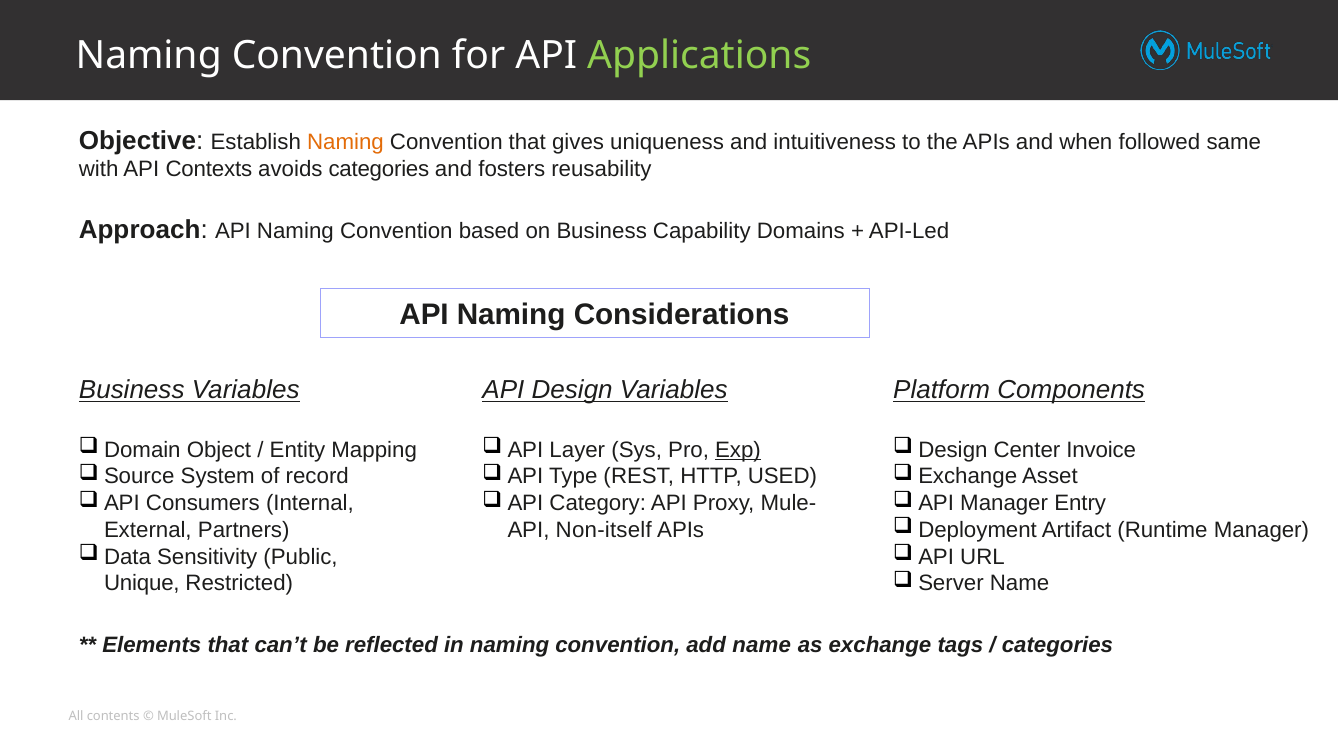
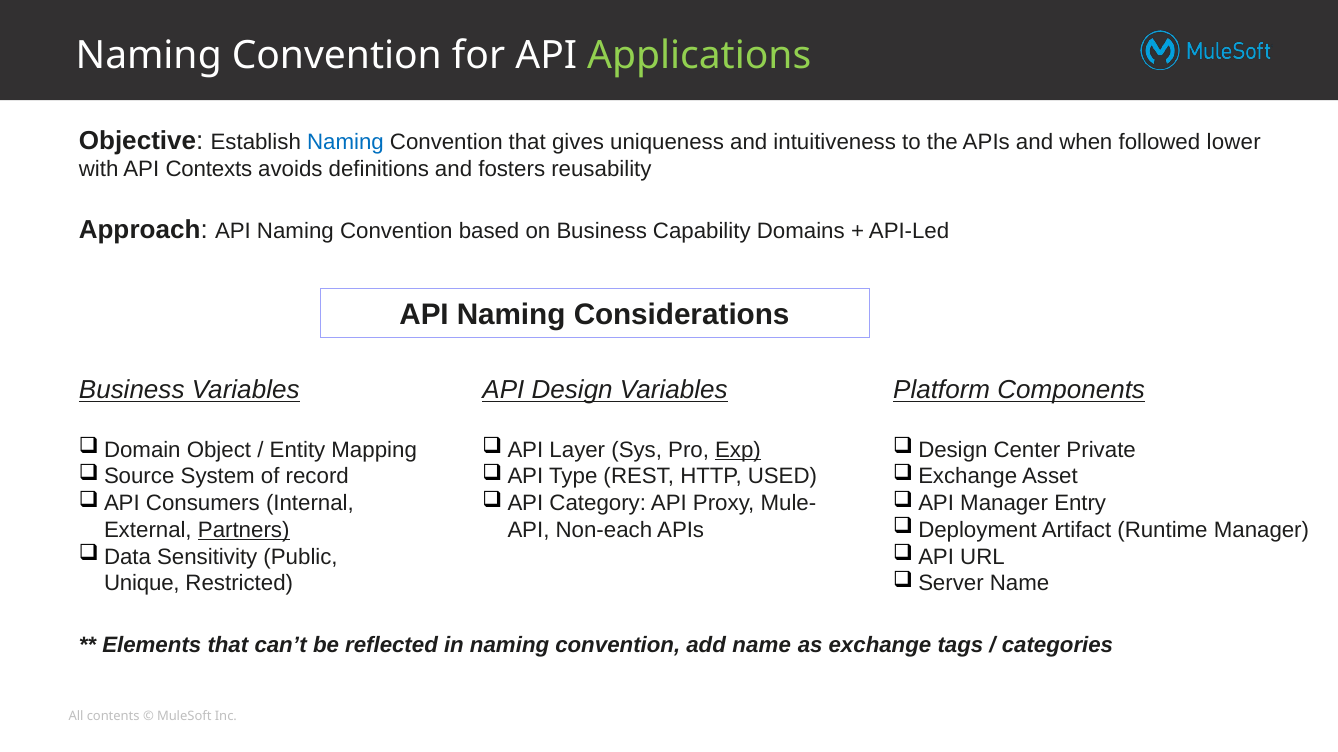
Naming at (345, 142) colour: orange -> blue
same: same -> lower
avoids categories: categories -> definitions
Invoice: Invoice -> Private
Partners underline: none -> present
Non-itself: Non-itself -> Non-each
